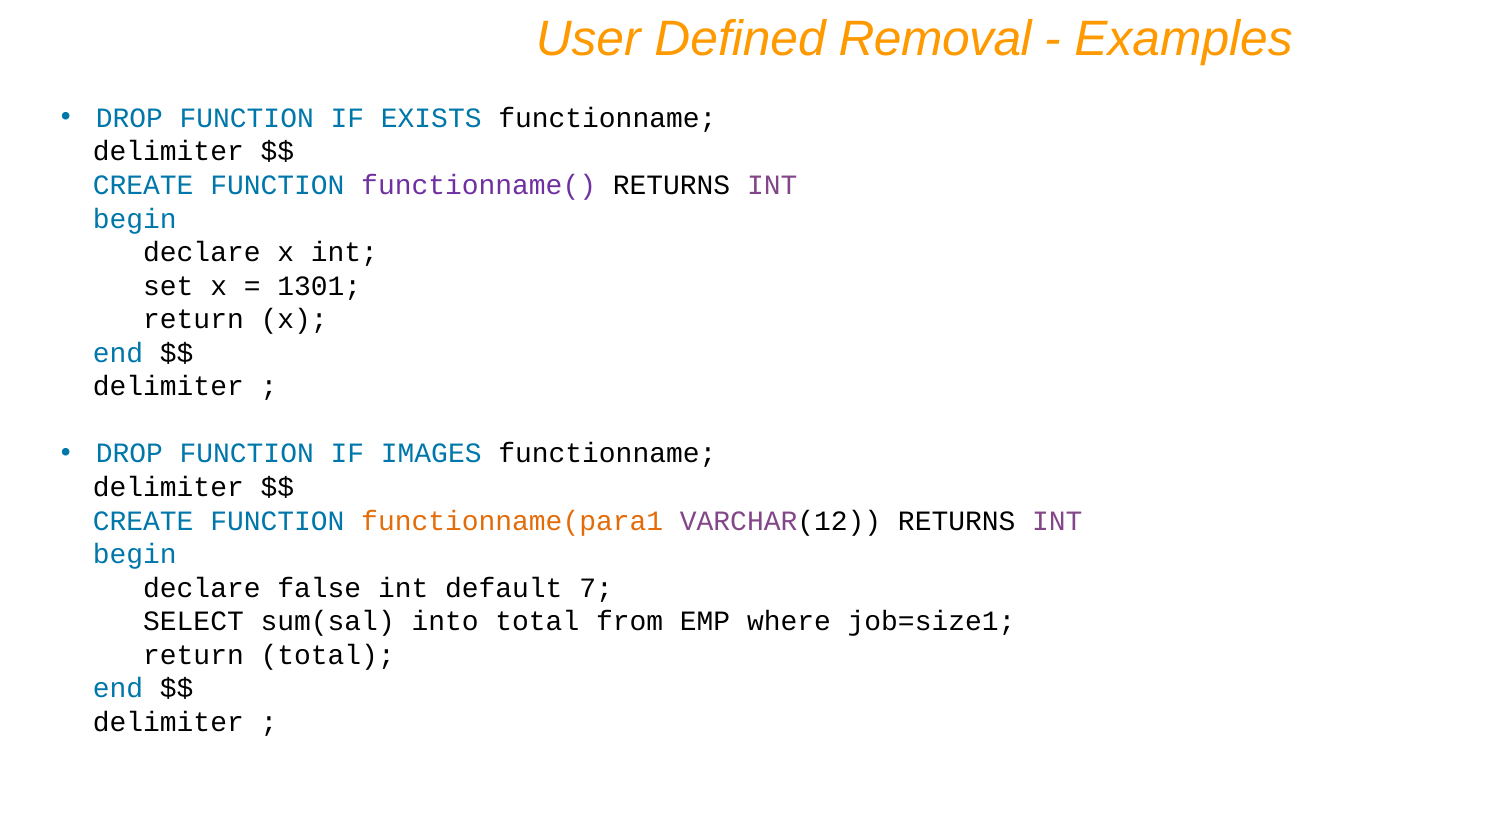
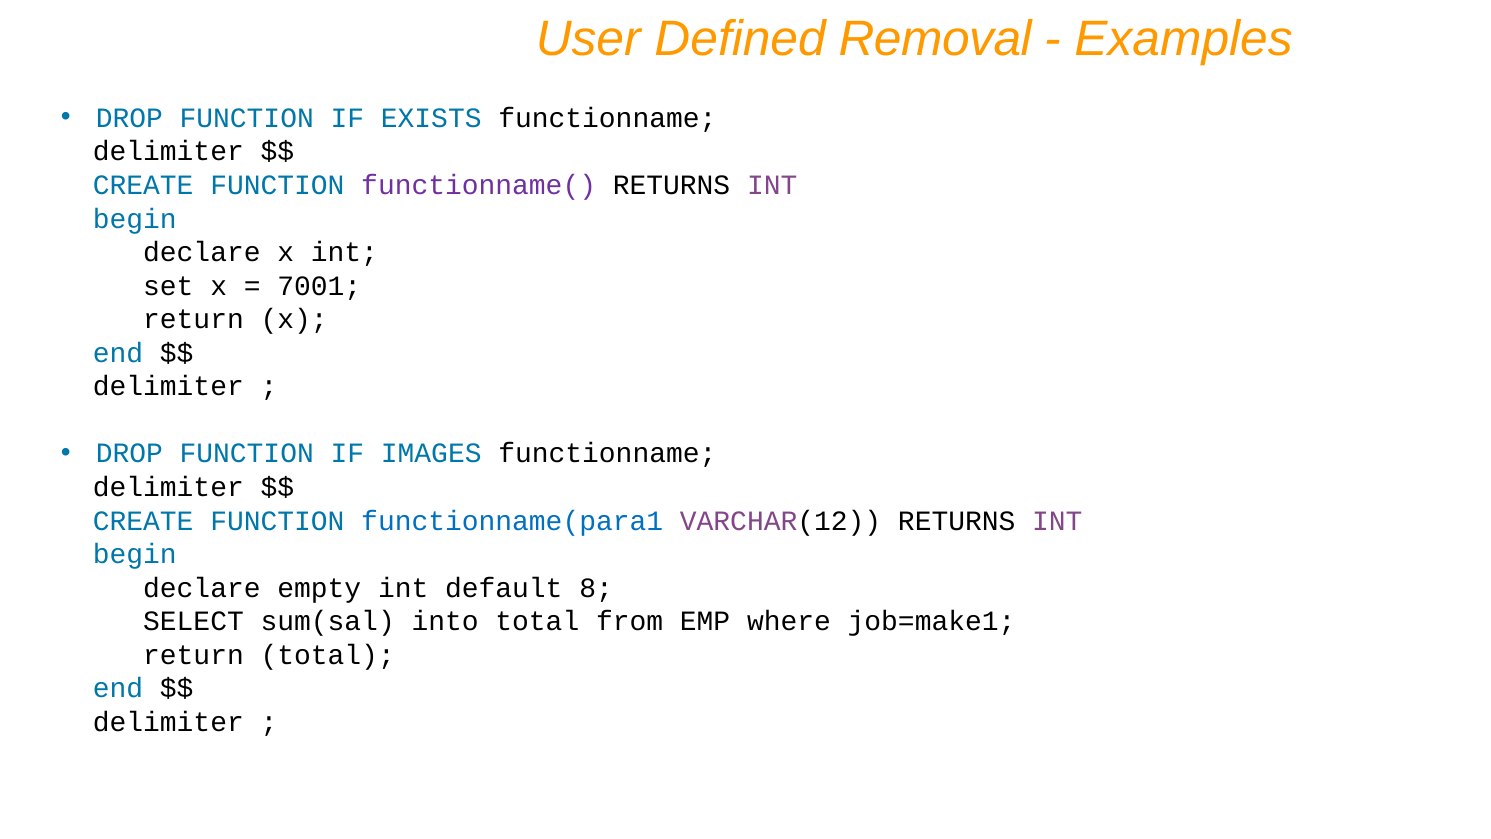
1301: 1301 -> 7001
functionname(para1 colour: orange -> blue
false: false -> empty
7: 7 -> 8
job=size1: job=size1 -> job=make1
